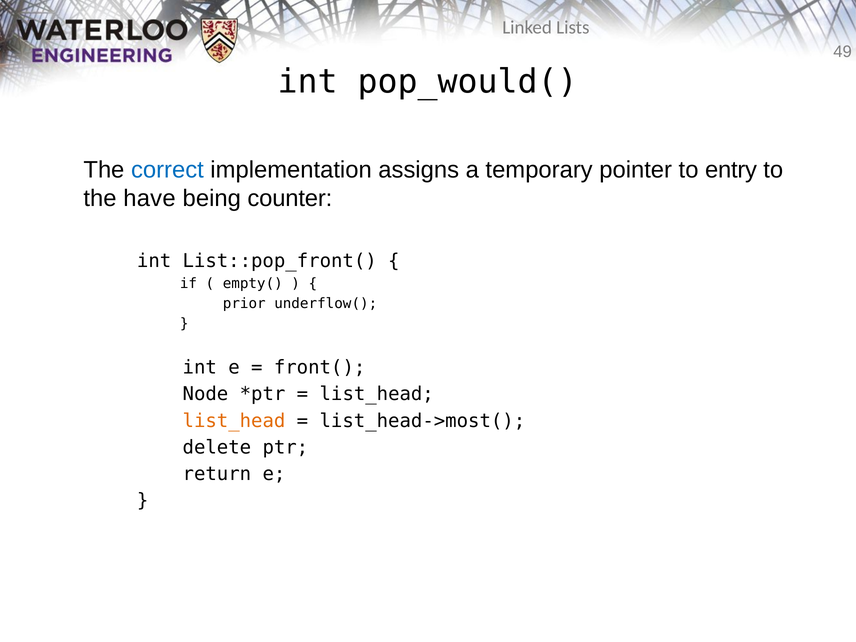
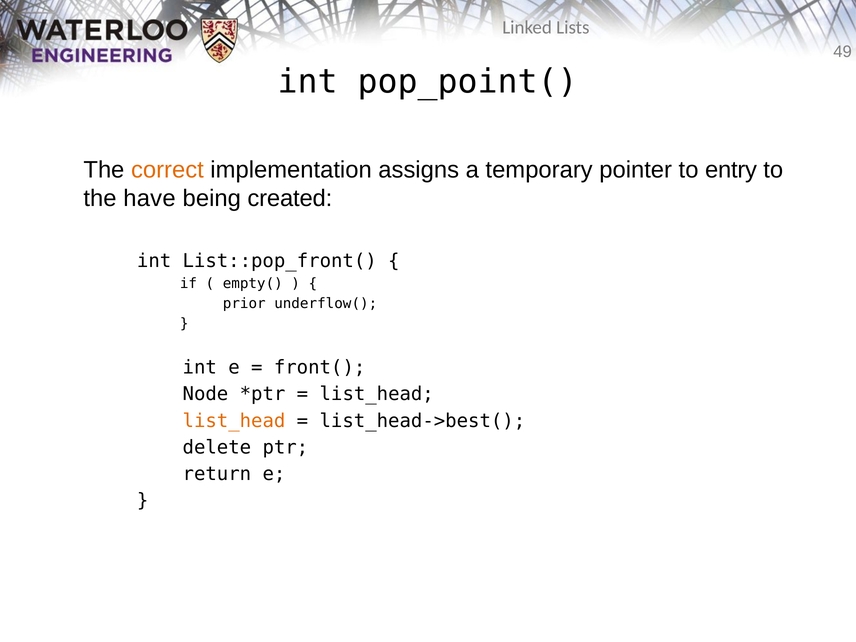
pop_would(: pop_would( -> pop_point(
correct colour: blue -> orange
counter: counter -> created
list_head->most(: list_head->most( -> list_head->best(
